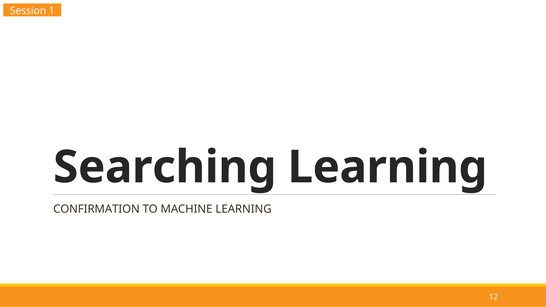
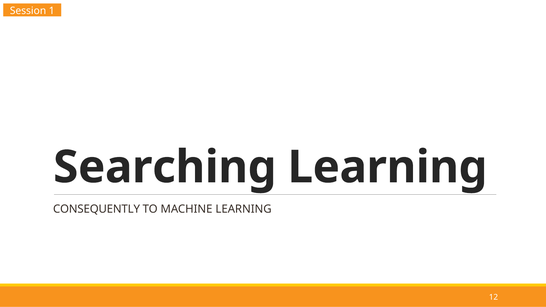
CONFIRMATION: CONFIRMATION -> CONSEQUENTLY
